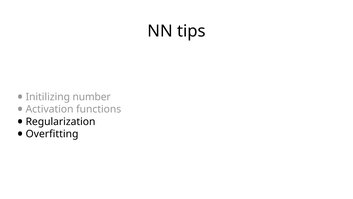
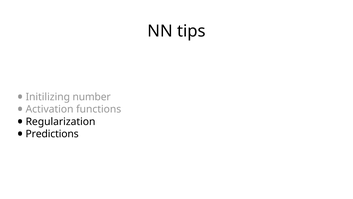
Overfitting: Overfitting -> Predictions
